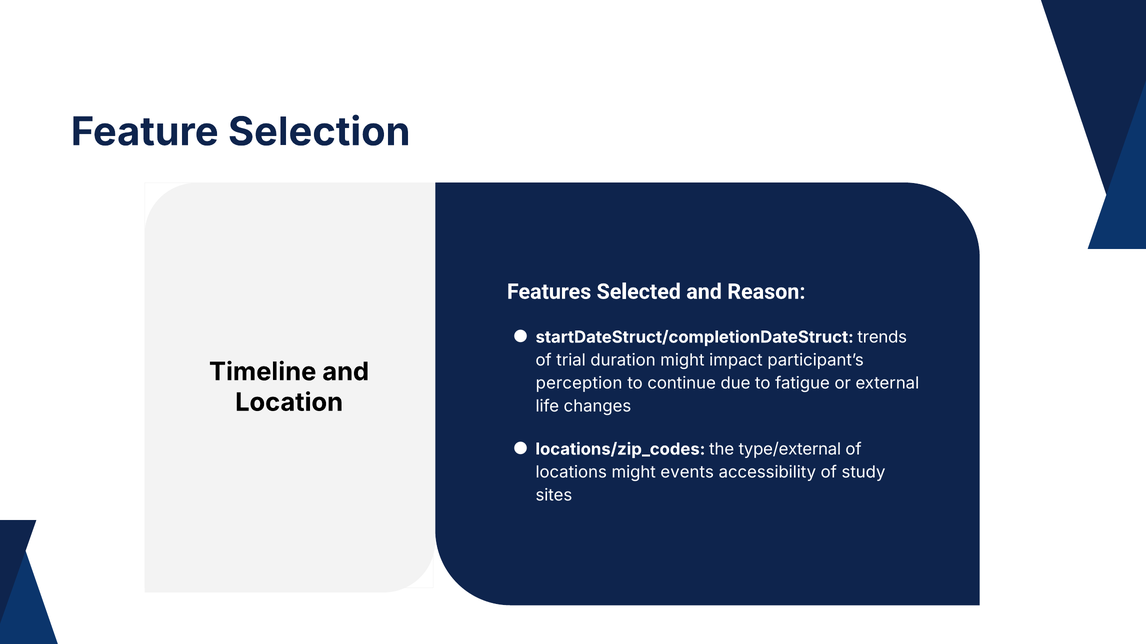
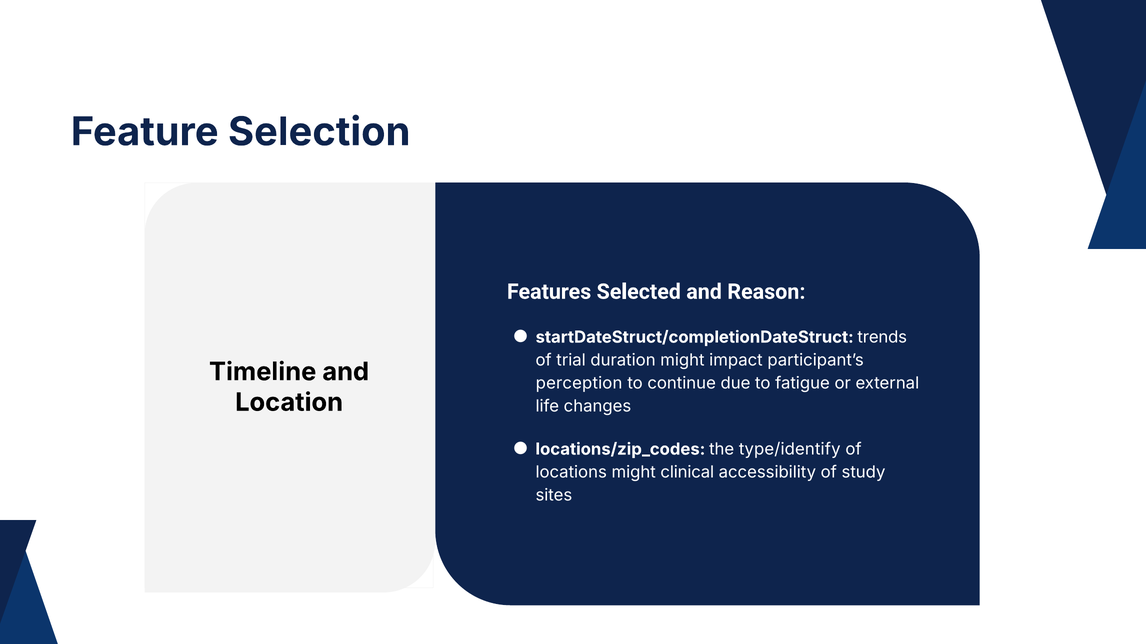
type/external: type/external -> type/identify
events: events -> clinical
